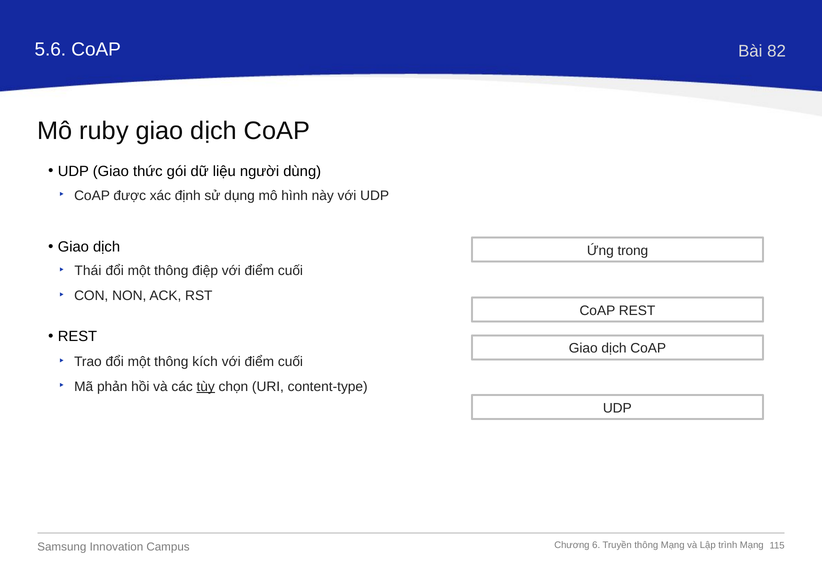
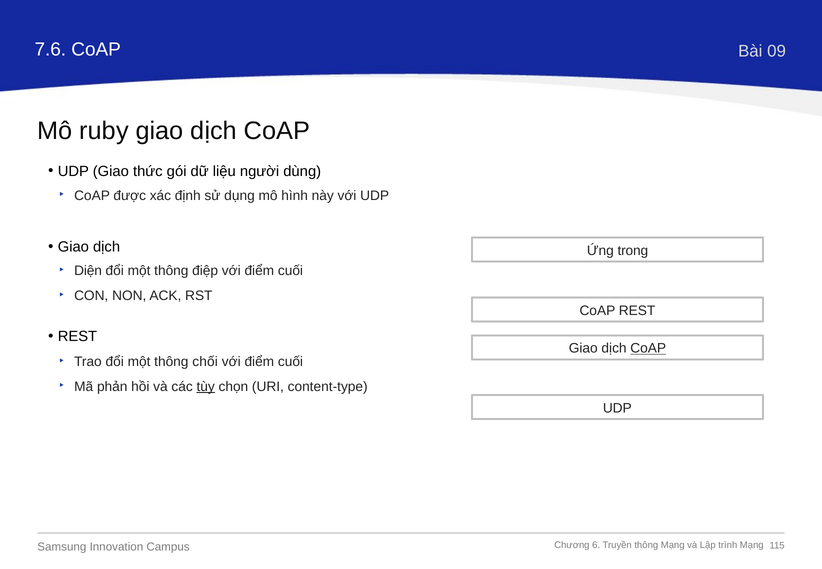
5.6: 5.6 -> 7.6
82: 82 -> 09
Thái: Thái -> Diện
CoAP at (648, 349) underline: none -> present
kích: kích -> chối
